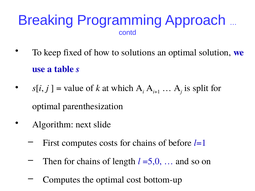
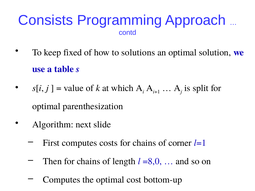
Breaking: Breaking -> Consists
before: before -> corner
=5,0: =5,0 -> =8,0
